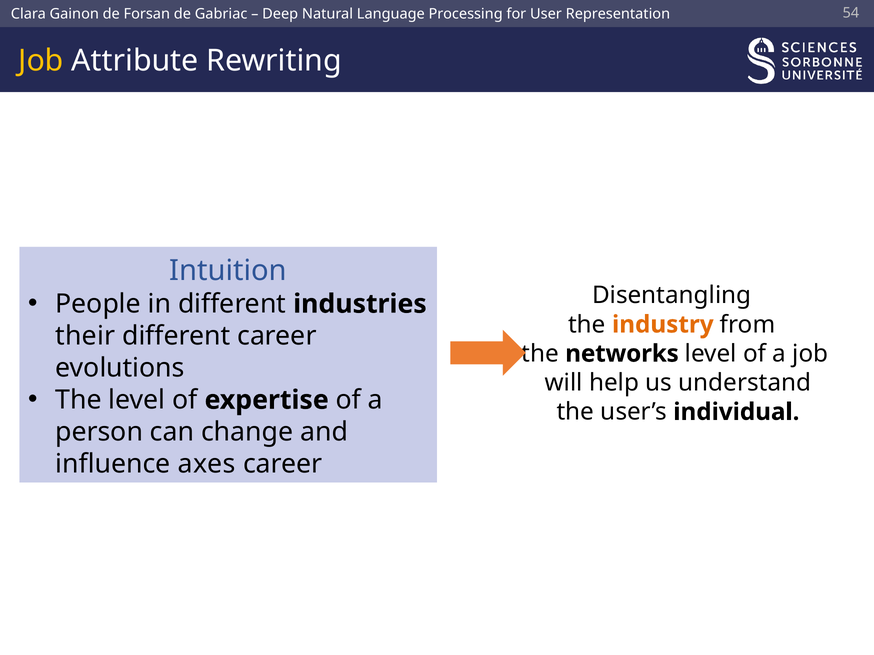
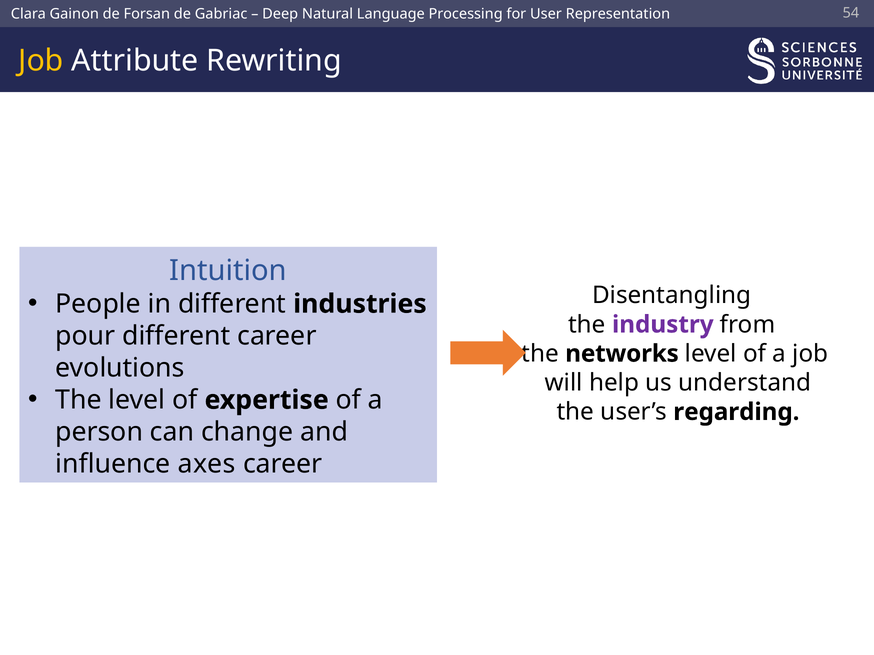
industry colour: orange -> purple
their: their -> pour
individual: individual -> regarding
